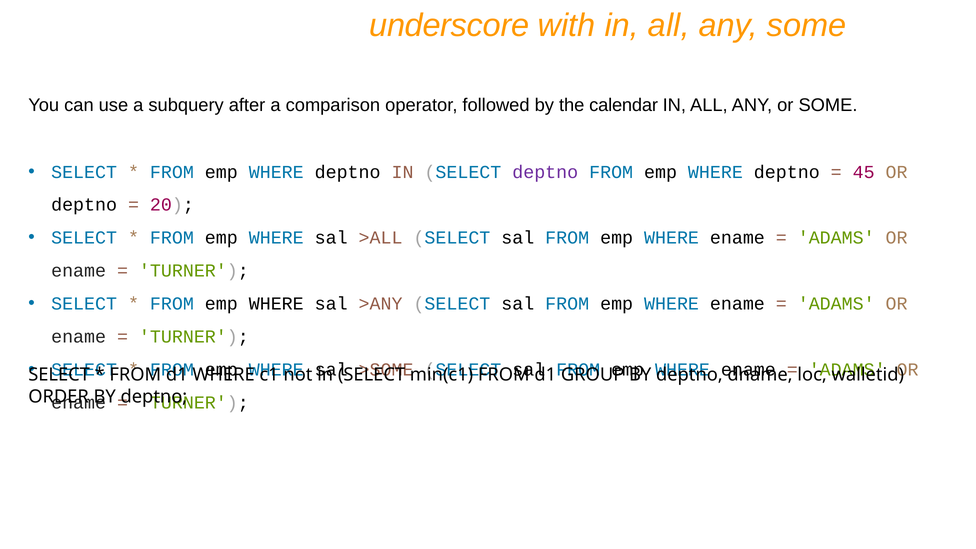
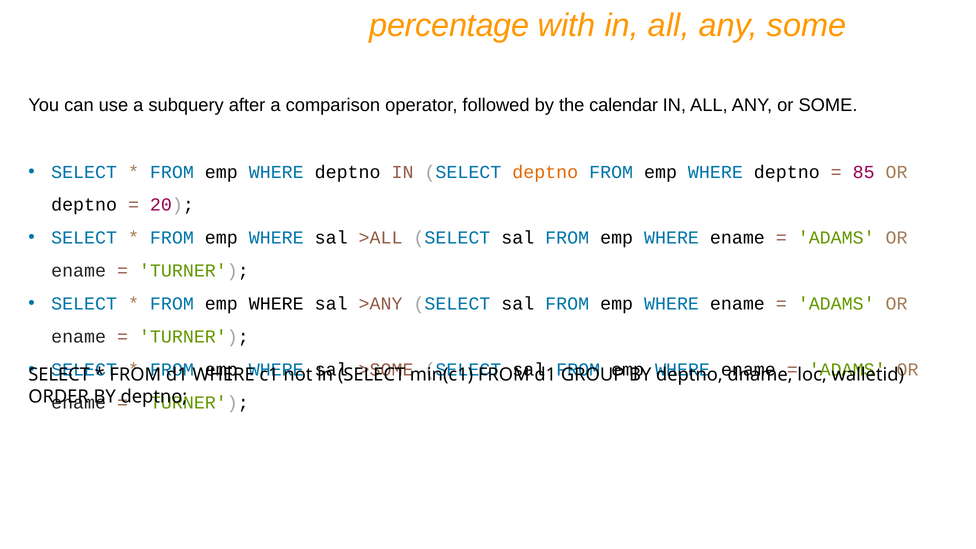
underscore: underscore -> percentage
deptno at (545, 172) colour: purple -> orange
45: 45 -> 85
